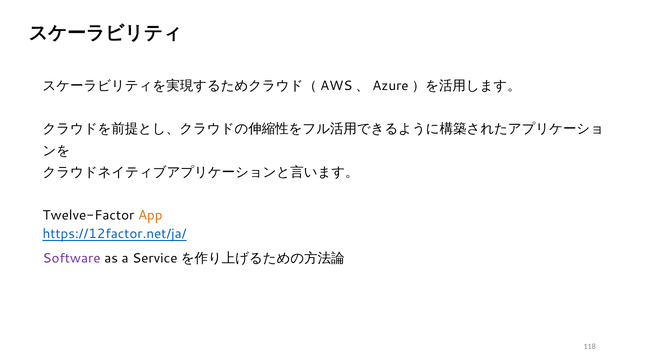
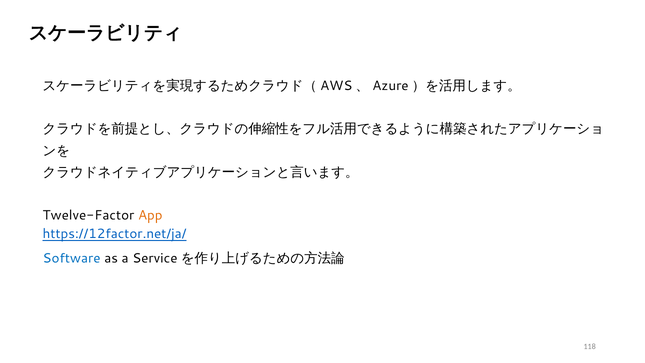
Software colour: purple -> blue
